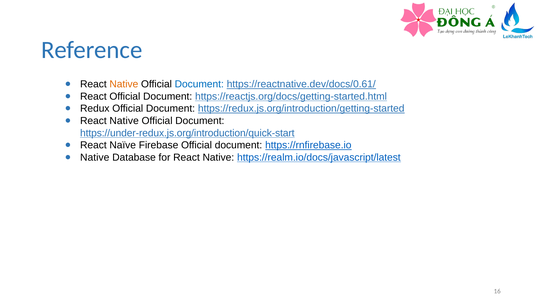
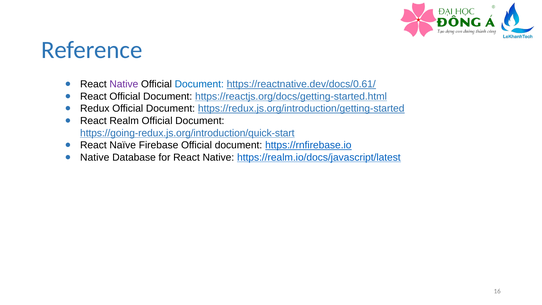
Native at (124, 84) colour: orange -> purple
Native at (124, 121): Native -> Realm
https://under-redux.js.org/introduction/quick-start: https://under-redux.js.org/introduction/quick-start -> https://going-redux.js.org/introduction/quick-start
